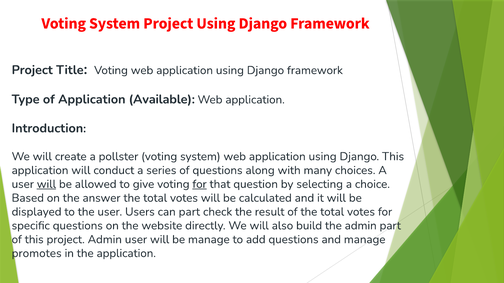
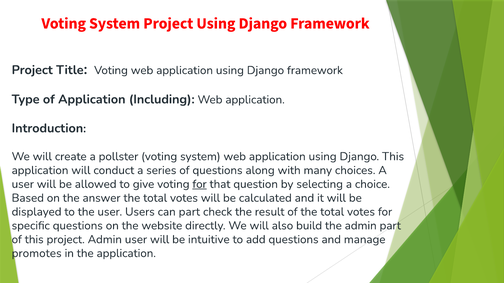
Available: Available -> Including
will at (46, 184) underline: present -> none
be manage: manage -> intuitive
